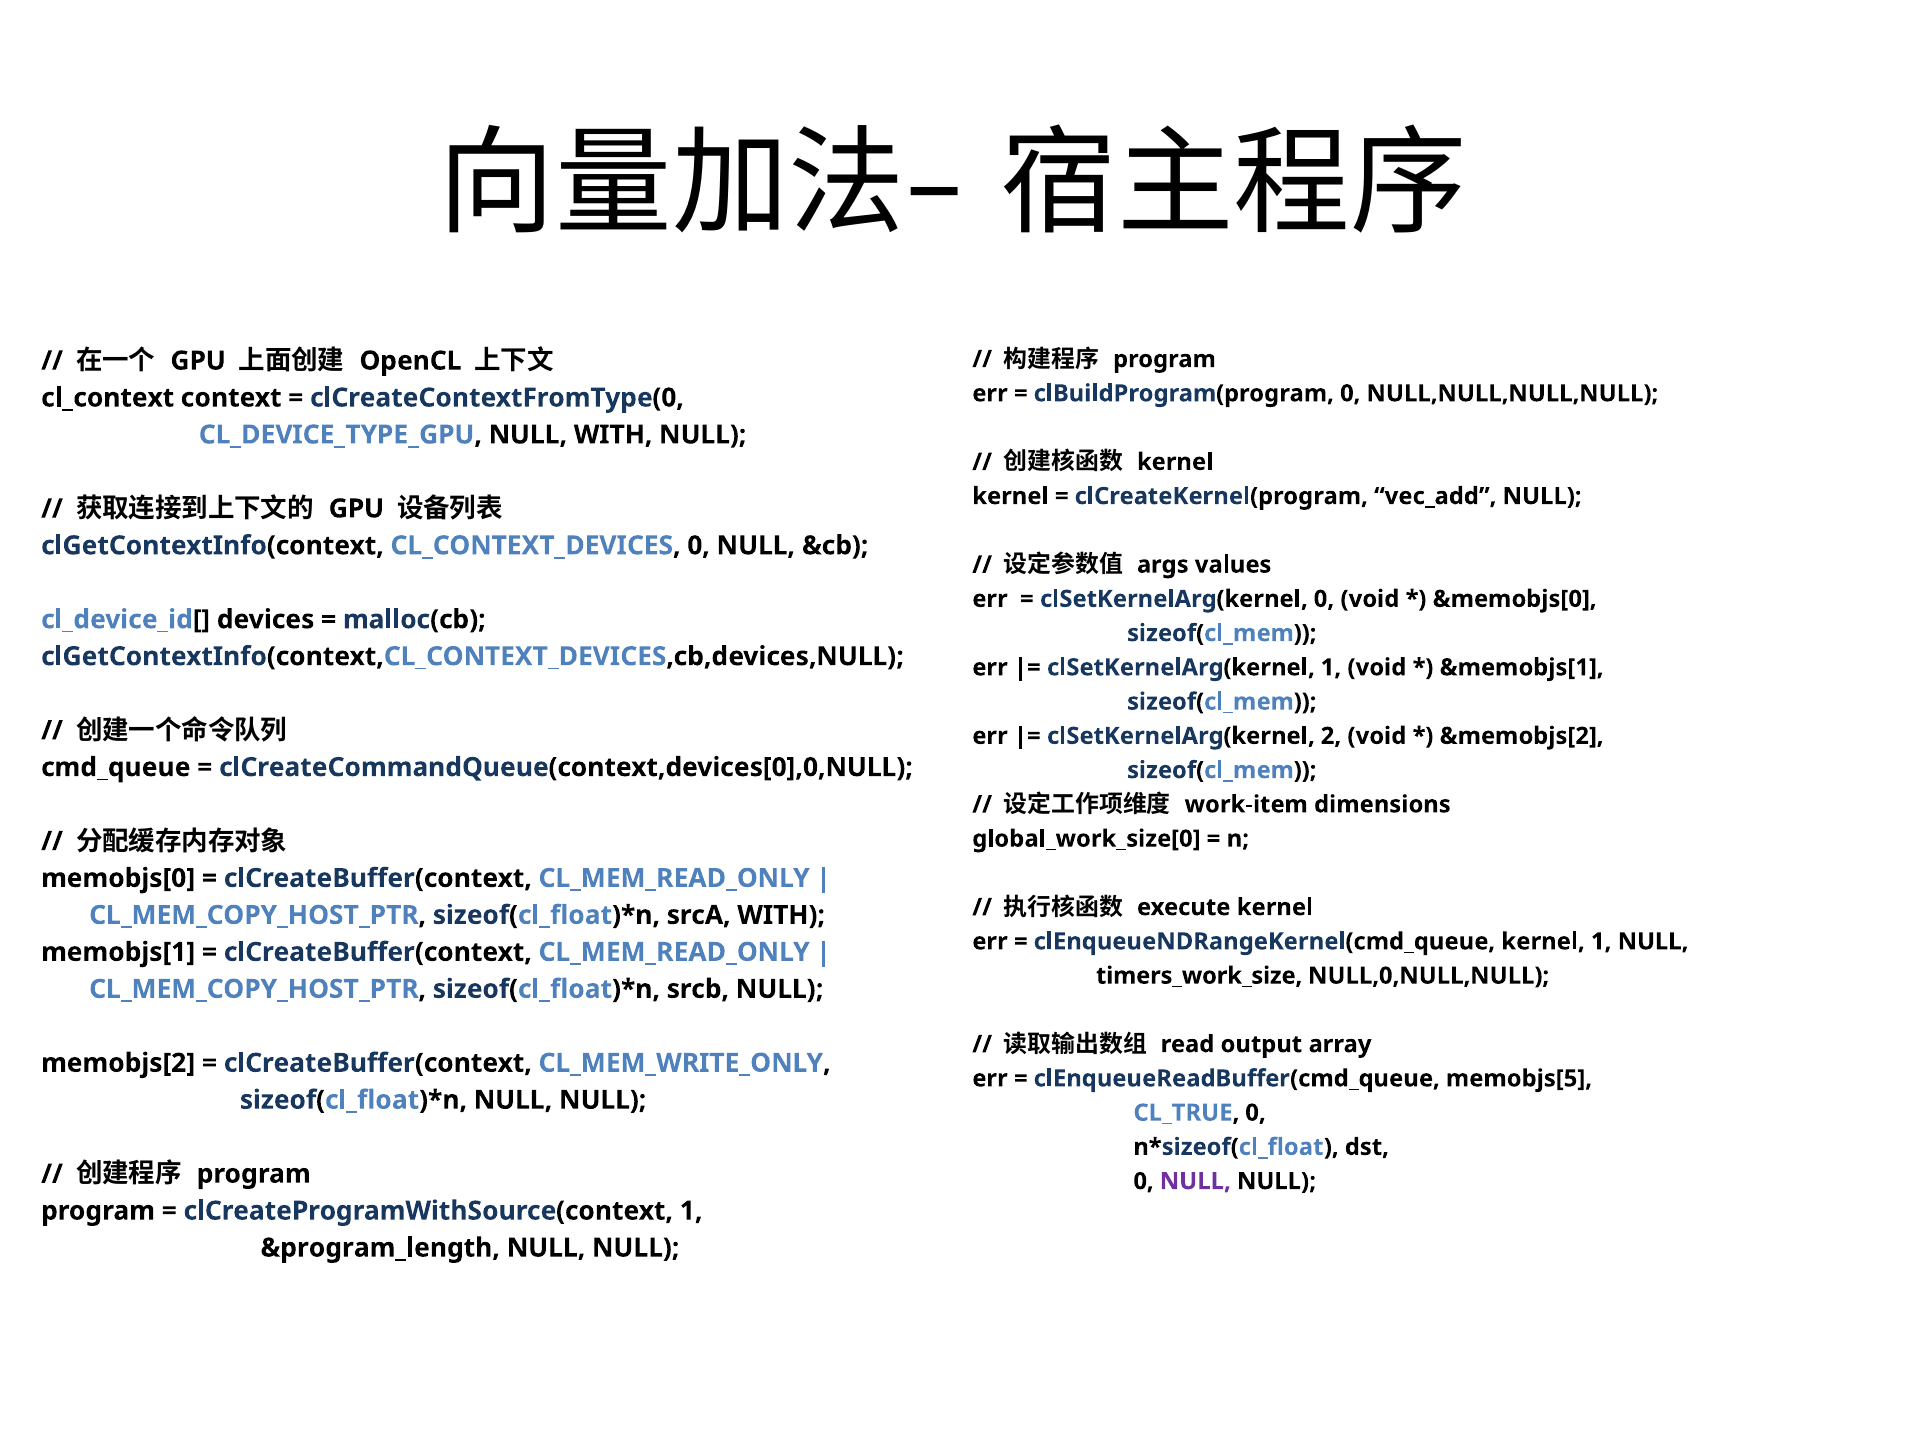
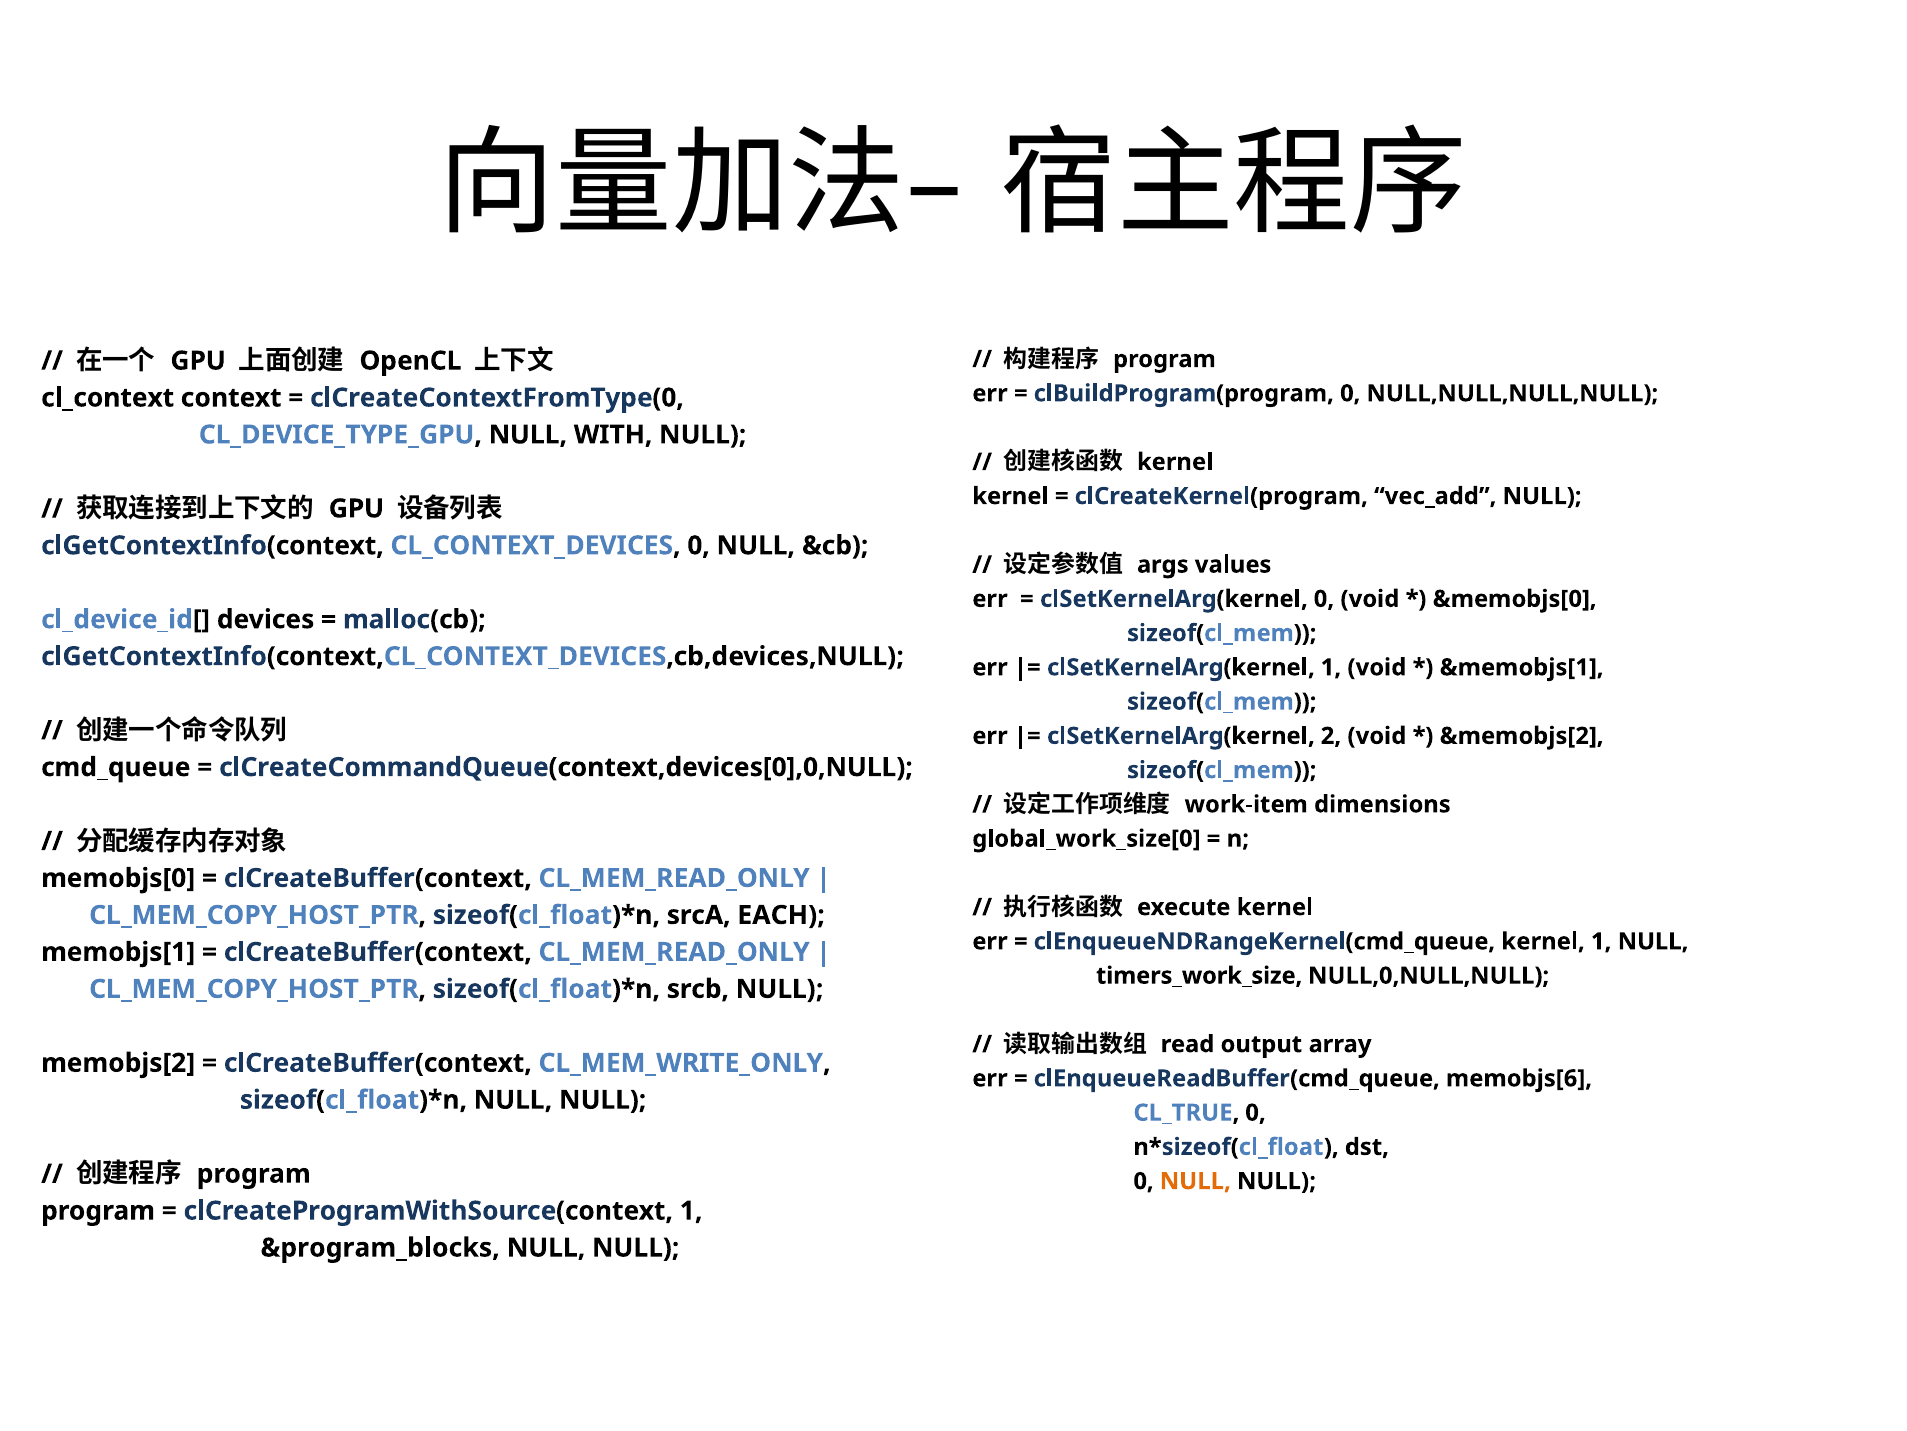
srcA WITH: WITH -> EACH
memobjs[5: memobjs[5 -> memobjs[6
NULL at (1195, 1181) colour: purple -> orange
&program_length: &program_length -> &program_blocks
